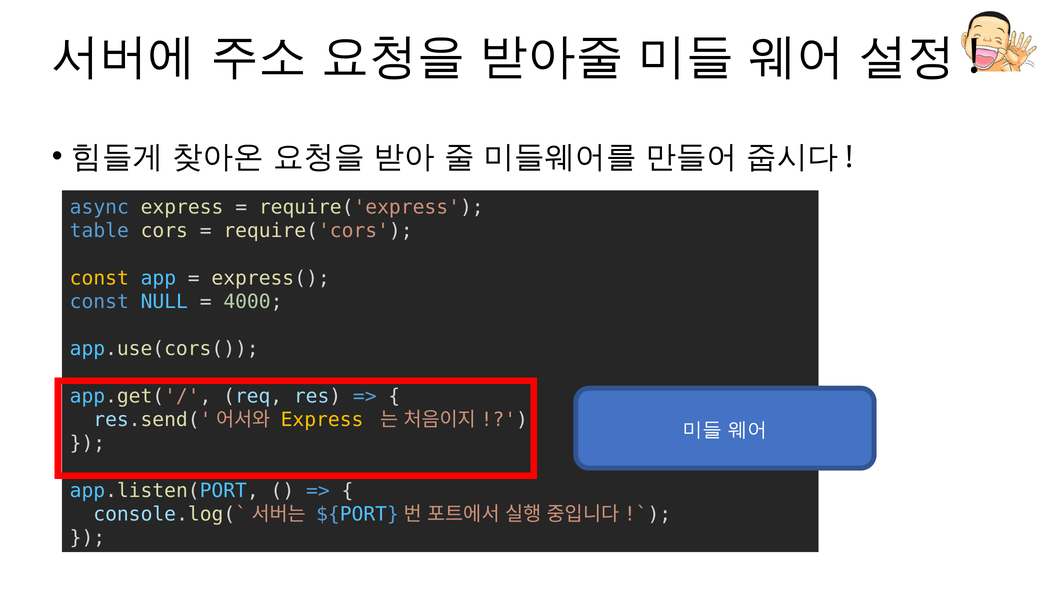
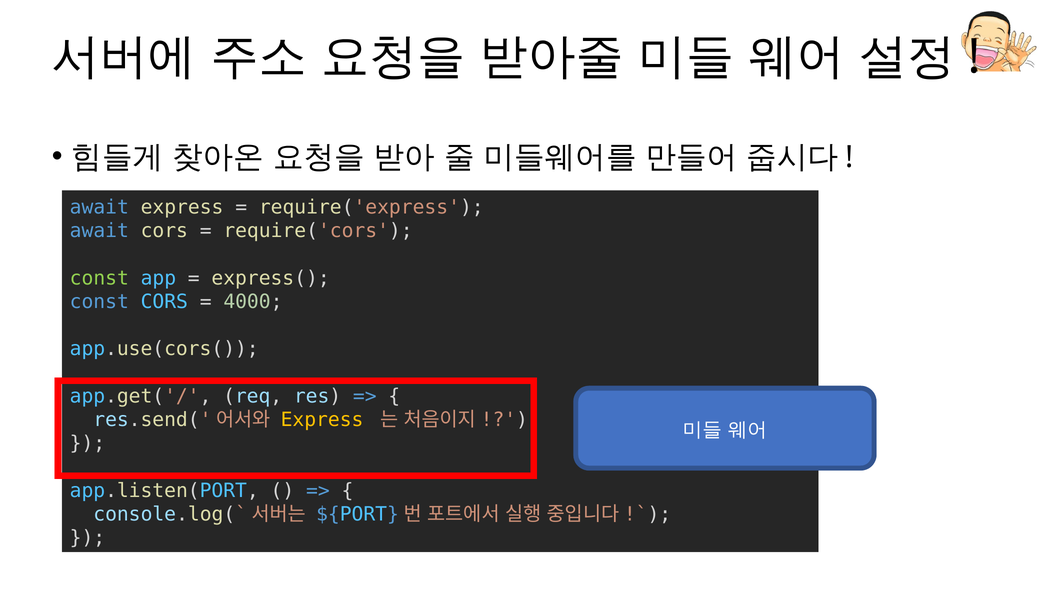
async at (99, 207): async -> await
table at (99, 231): table -> await
const at (99, 278) colour: yellow -> light green
const NULL: NULL -> CORS
